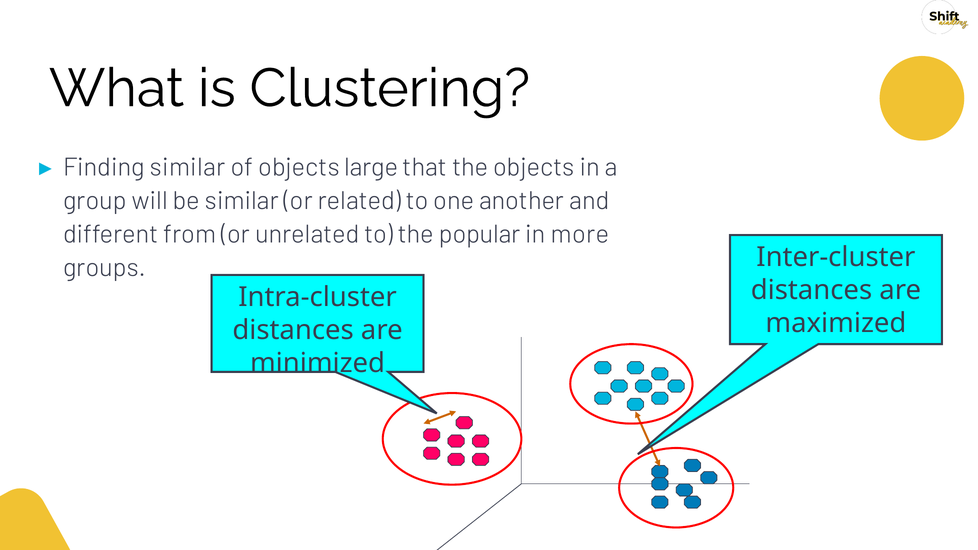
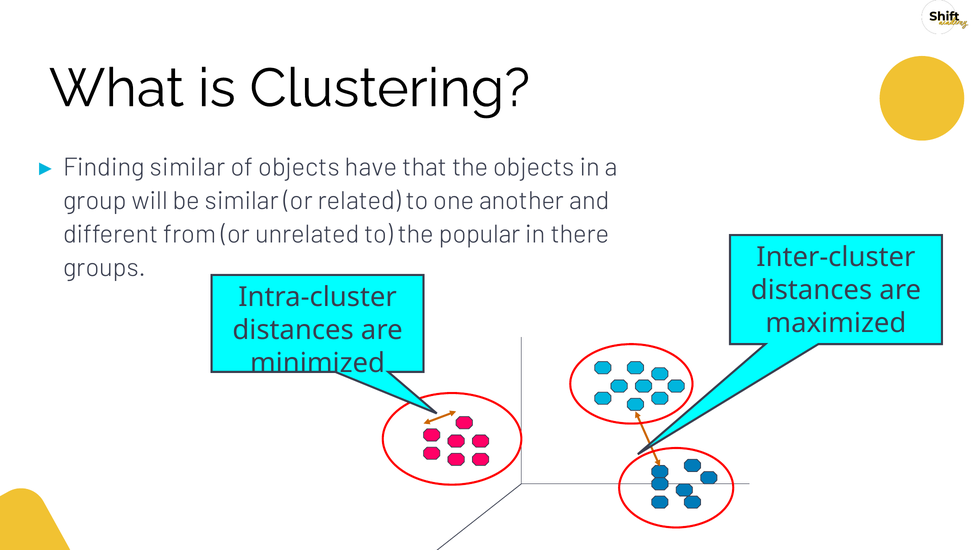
large: large -> have
more: more -> there
